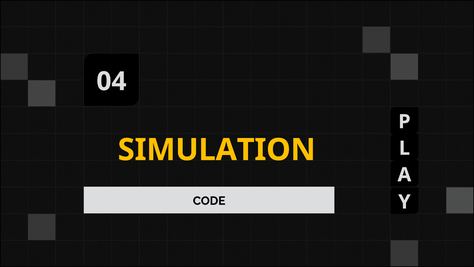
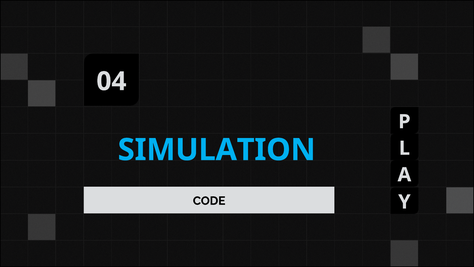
SIMULATION colour: yellow -> light blue
